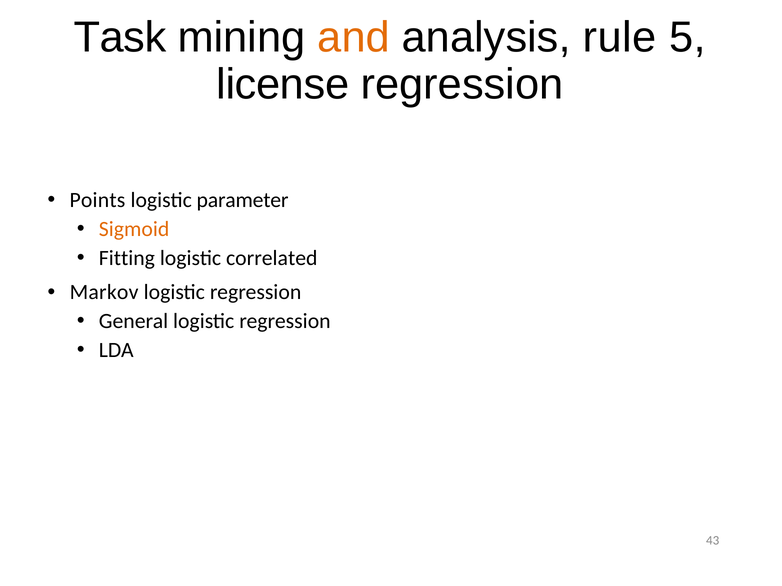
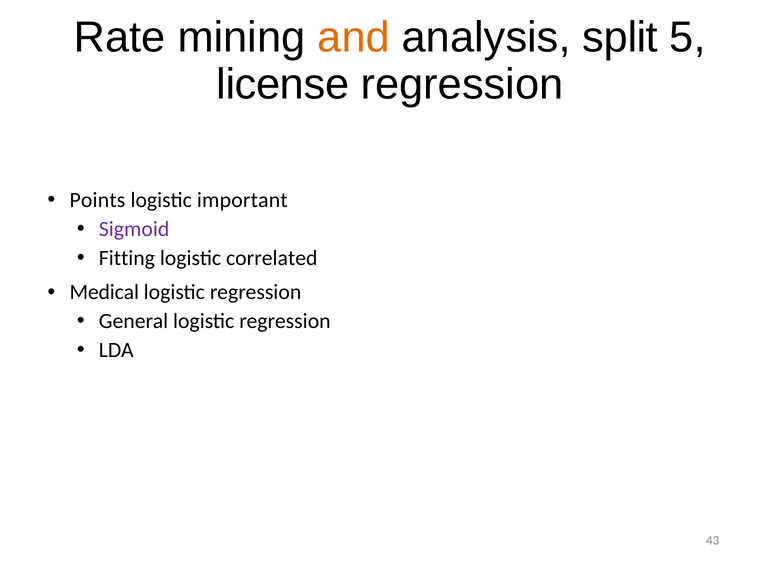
Task: Task -> Rate
rule: rule -> split
parameter: parameter -> important
Sigmoid colour: orange -> purple
Markov: Markov -> Medical
